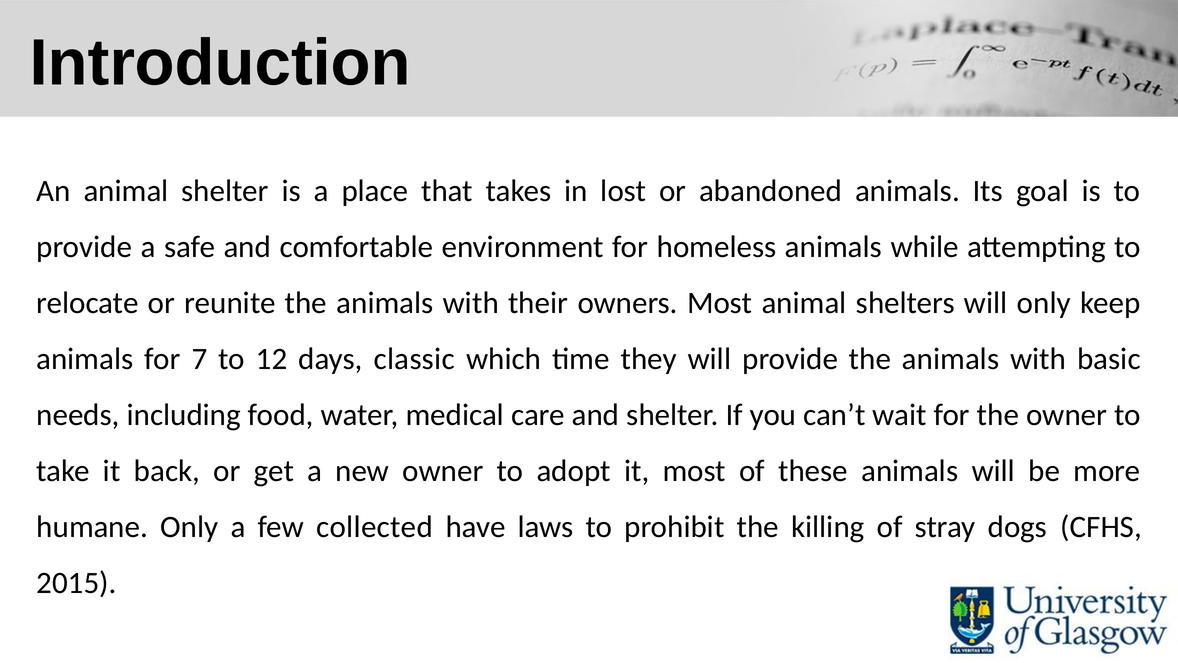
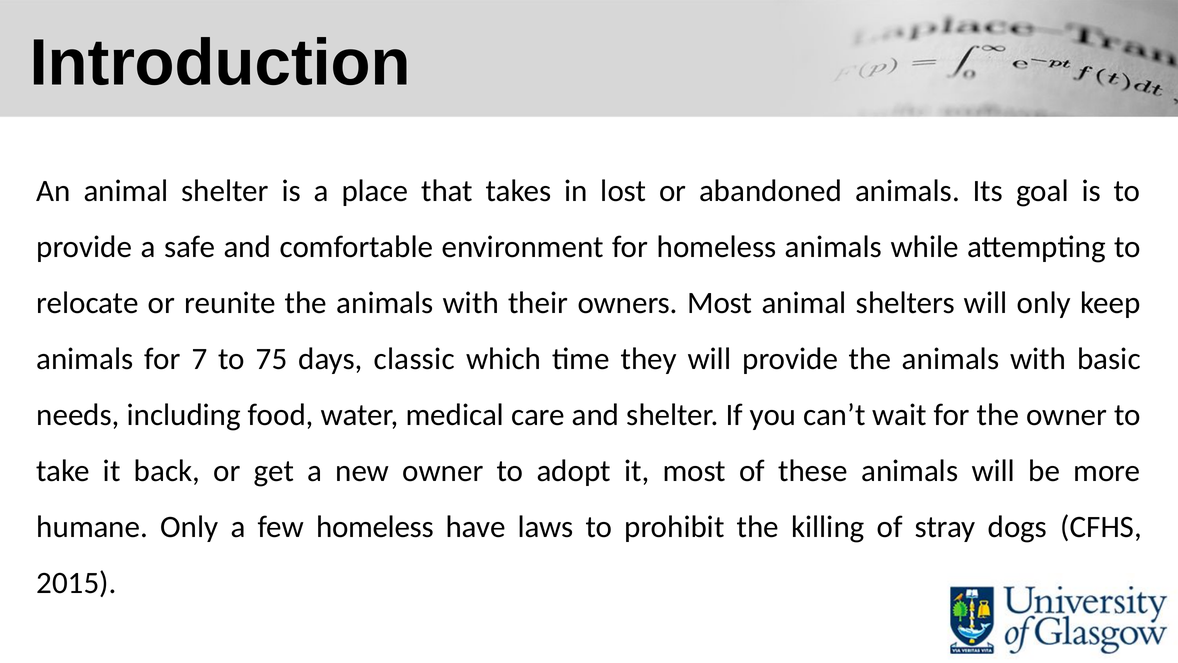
12: 12 -> 75
few collected: collected -> homeless
